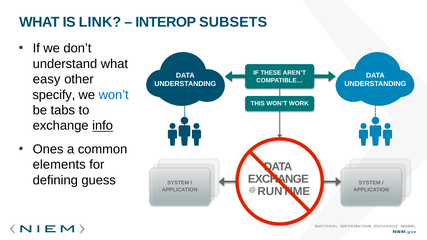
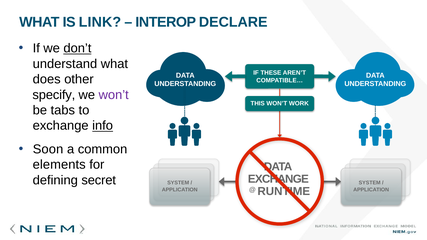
SUBSETS: SUBSETS -> DECLARE
don’t underline: none -> present
easy: easy -> does
won’t at (114, 95) colour: blue -> purple
Ones: Ones -> Soon
guess: guess -> secret
